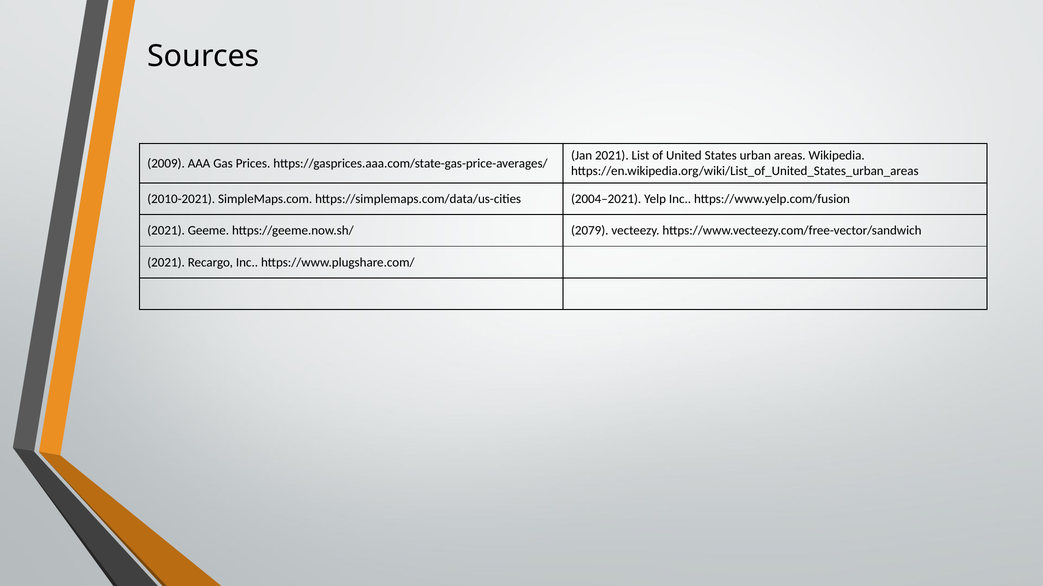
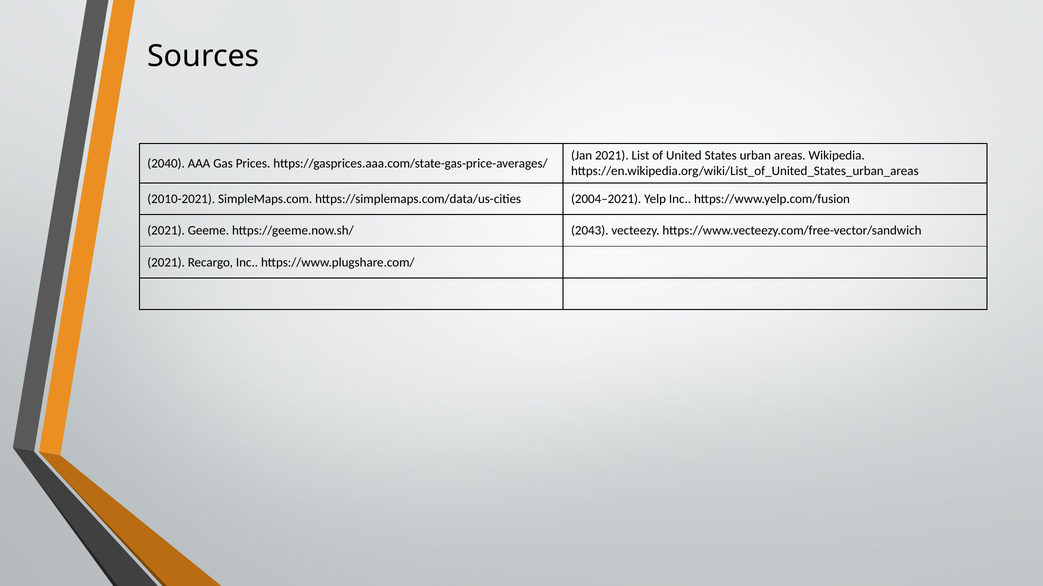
2009: 2009 -> 2040
2079: 2079 -> 2043
